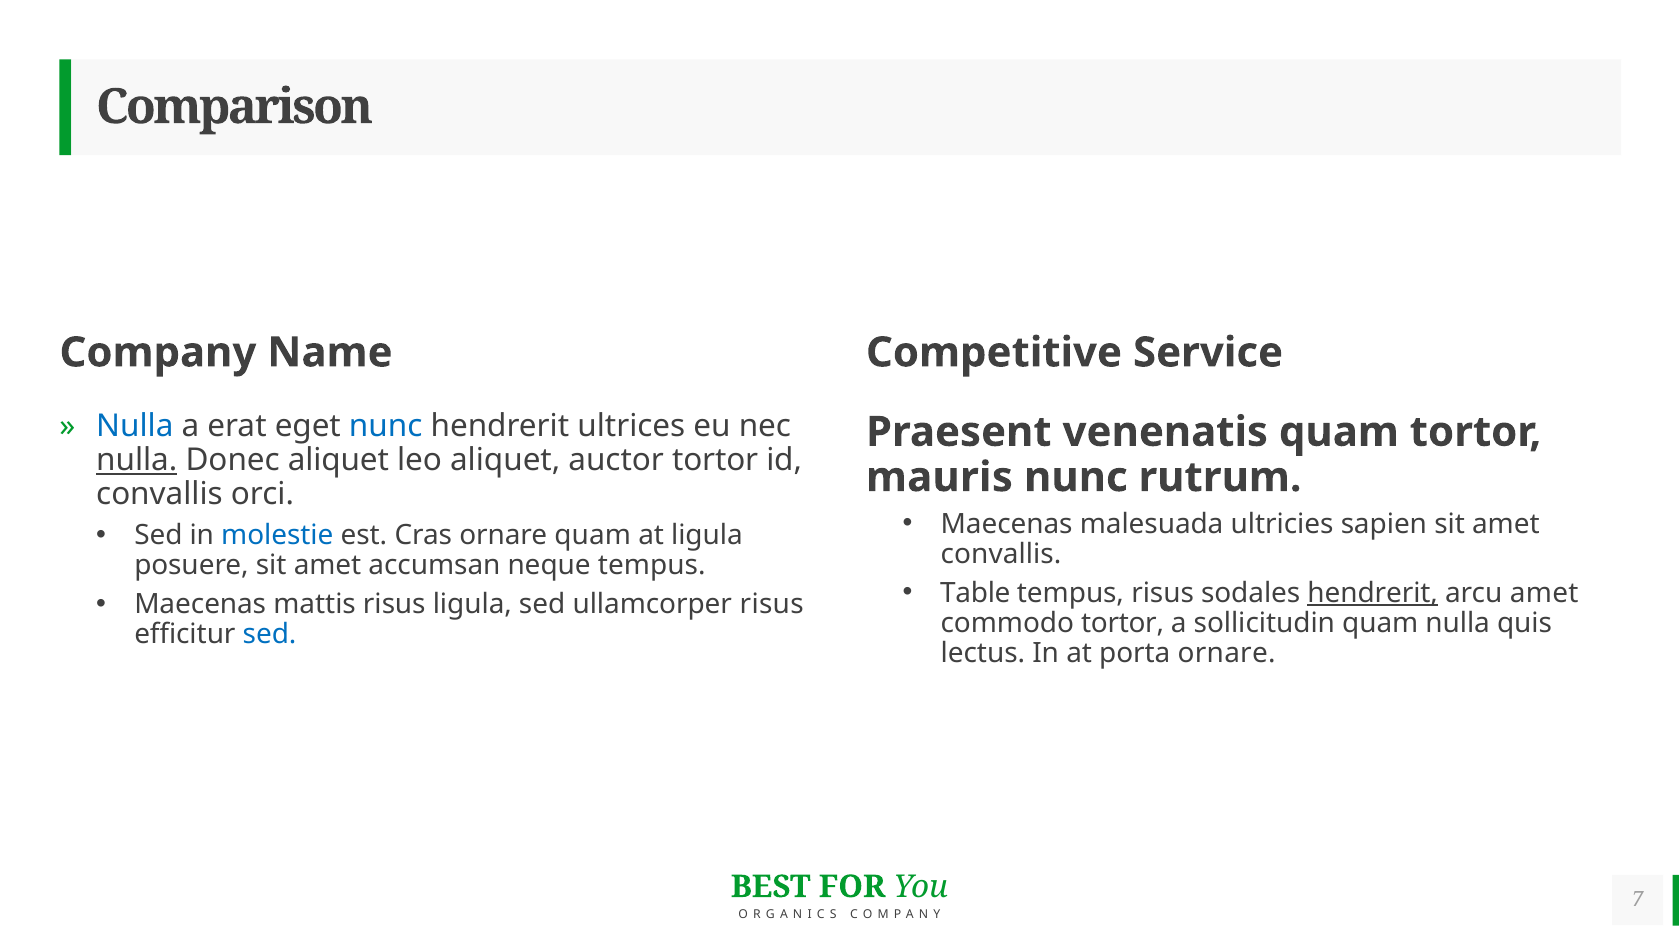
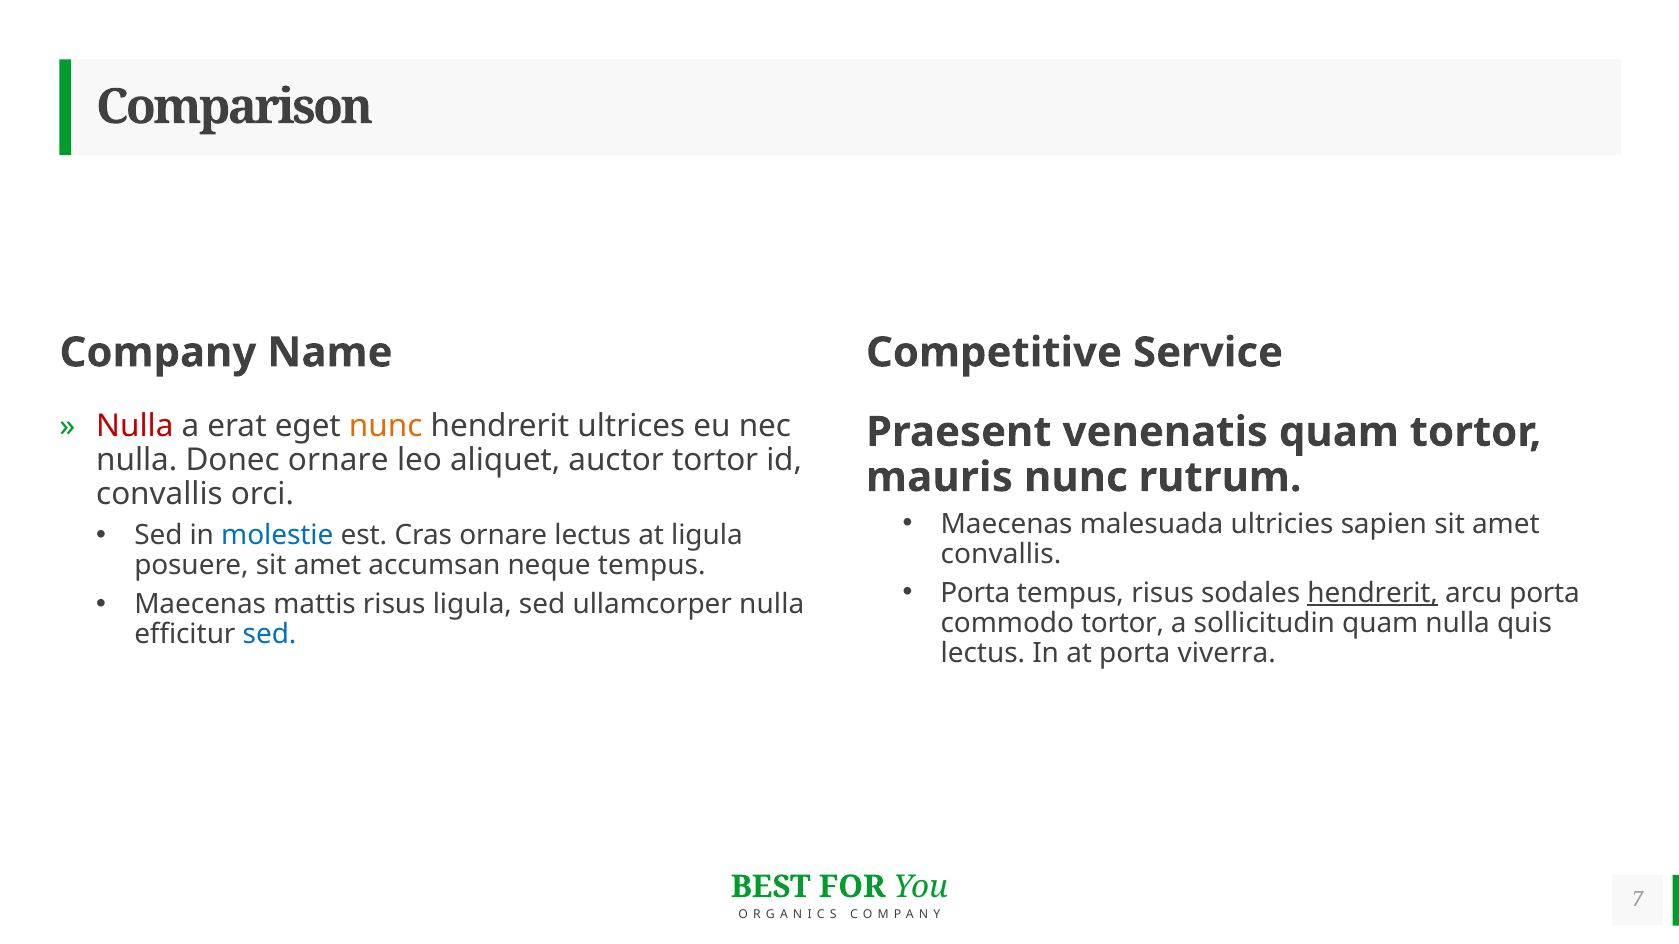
Nulla at (135, 427) colour: blue -> red
nunc at (386, 427) colour: blue -> orange
nulla at (137, 461) underline: present -> none
Donec aliquet: aliquet -> ornare
ornare quam: quam -> lectus
Table at (975, 593): Table -> Porta
arcu amet: amet -> porta
ullamcorper risus: risus -> nulla
porta ornare: ornare -> viverra
